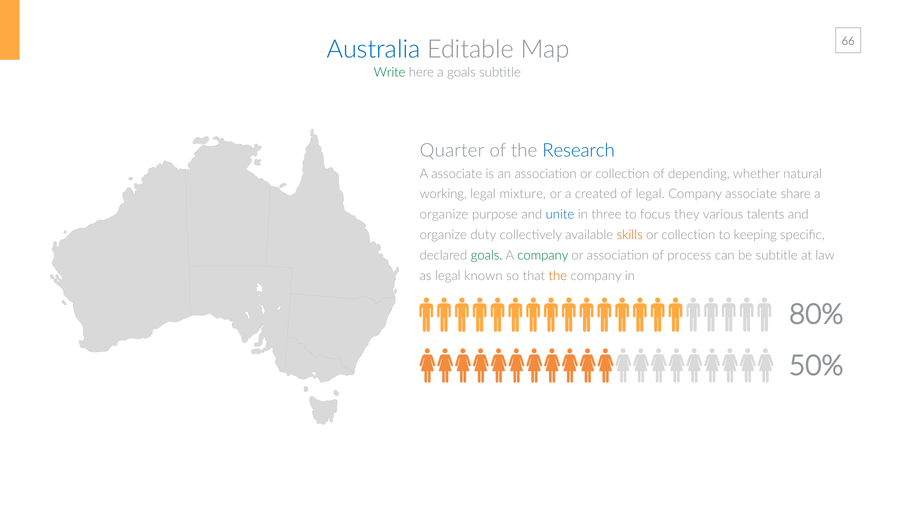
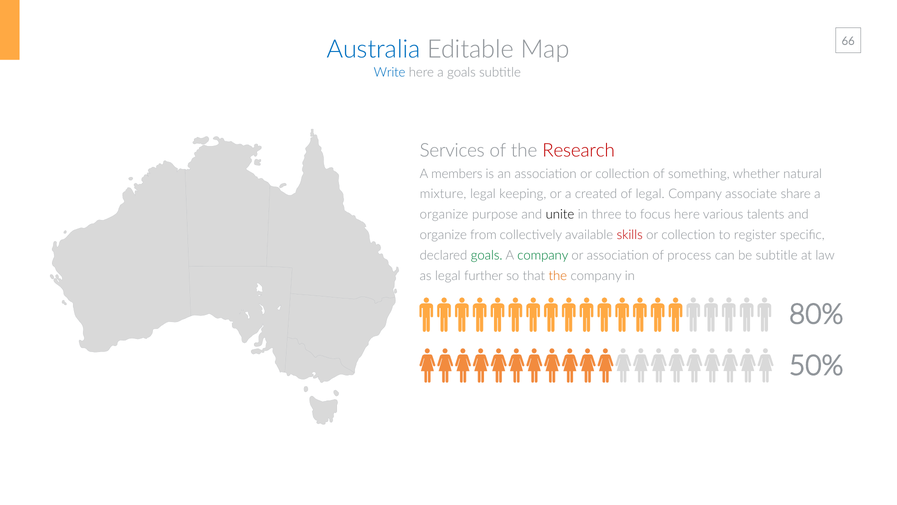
Write colour: green -> blue
Quarter: Quarter -> Services
Research colour: blue -> red
A associate: associate -> members
depending: depending -> something
working: working -> mixture
mixture: mixture -> keeping
unite colour: blue -> black
focus they: they -> here
duty: duty -> from
skills colour: orange -> red
keeping: keeping -> register
known: known -> further
